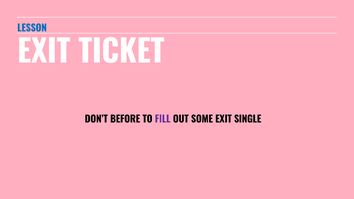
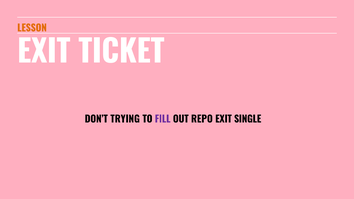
LESSON colour: blue -> orange
BEFORE: BEFORE -> TRYING
SOME: SOME -> REPO
